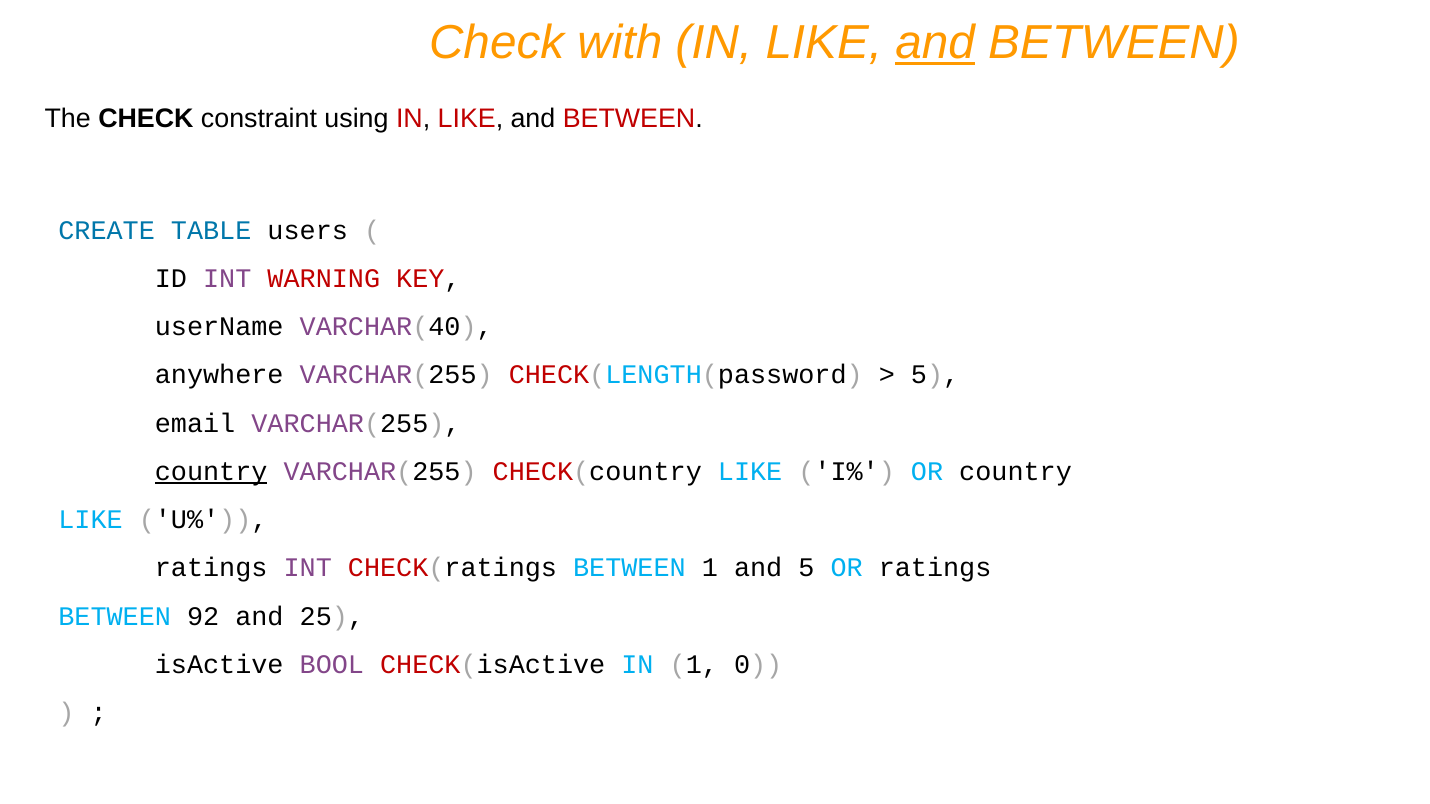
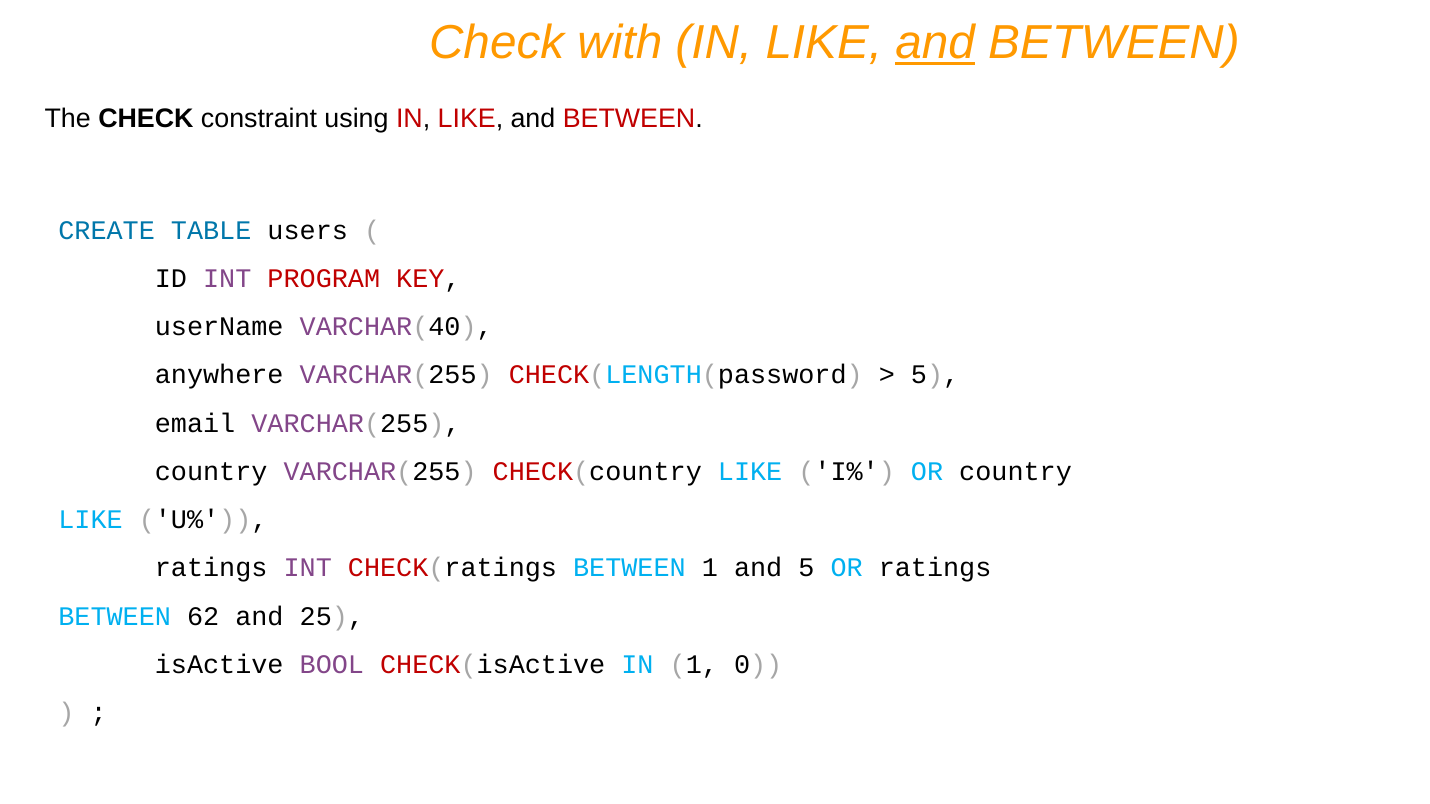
WARNING: WARNING -> PROGRAM
country at (211, 472) underline: present -> none
92: 92 -> 62
